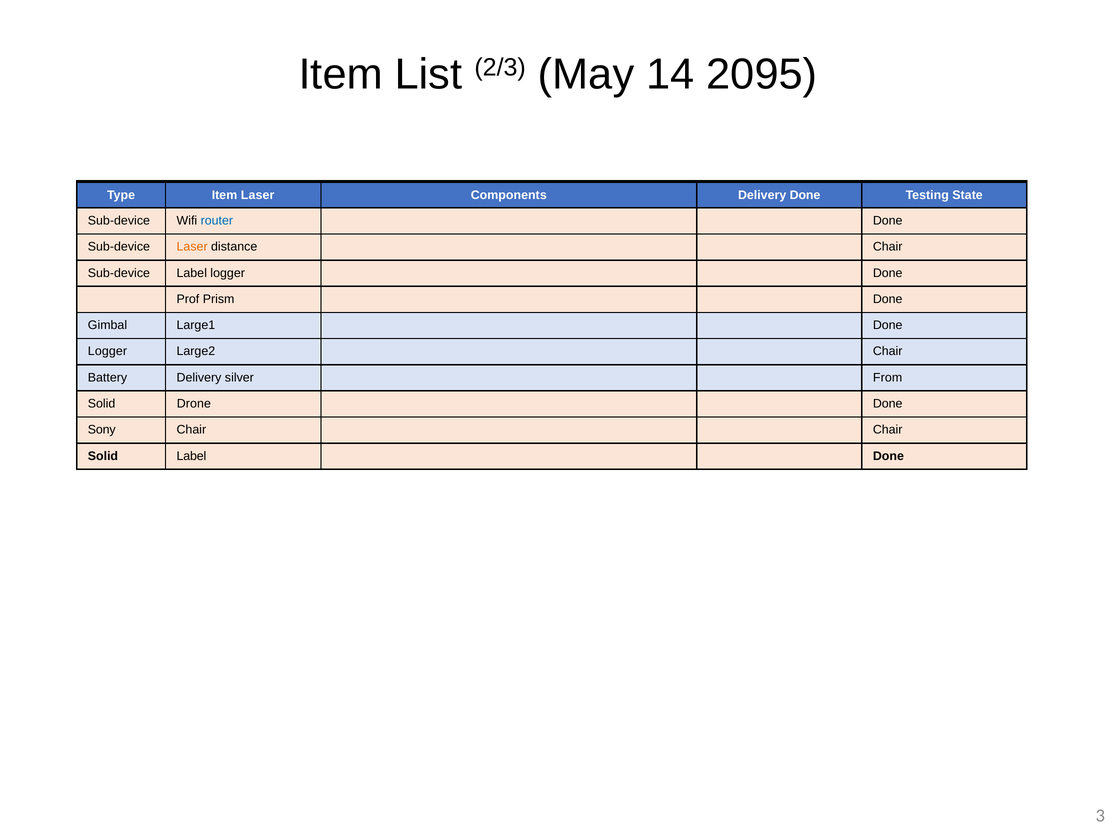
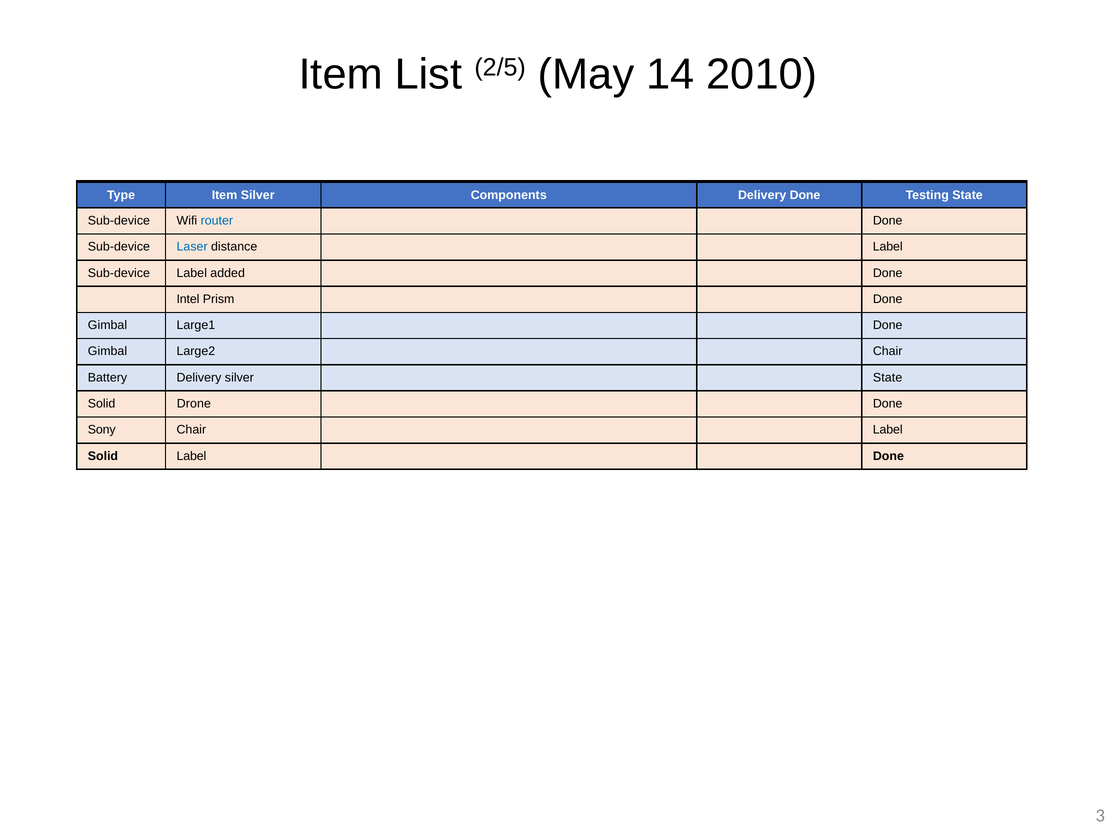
2/3: 2/3 -> 2/5
2095: 2095 -> 2010
Item Laser: Laser -> Silver
Laser at (192, 247) colour: orange -> blue
distance Chair: Chair -> Label
Label logger: logger -> added
Prof: Prof -> Intel
Logger at (107, 351): Logger -> Gimbal
silver From: From -> State
Chair Chair: Chair -> Label
